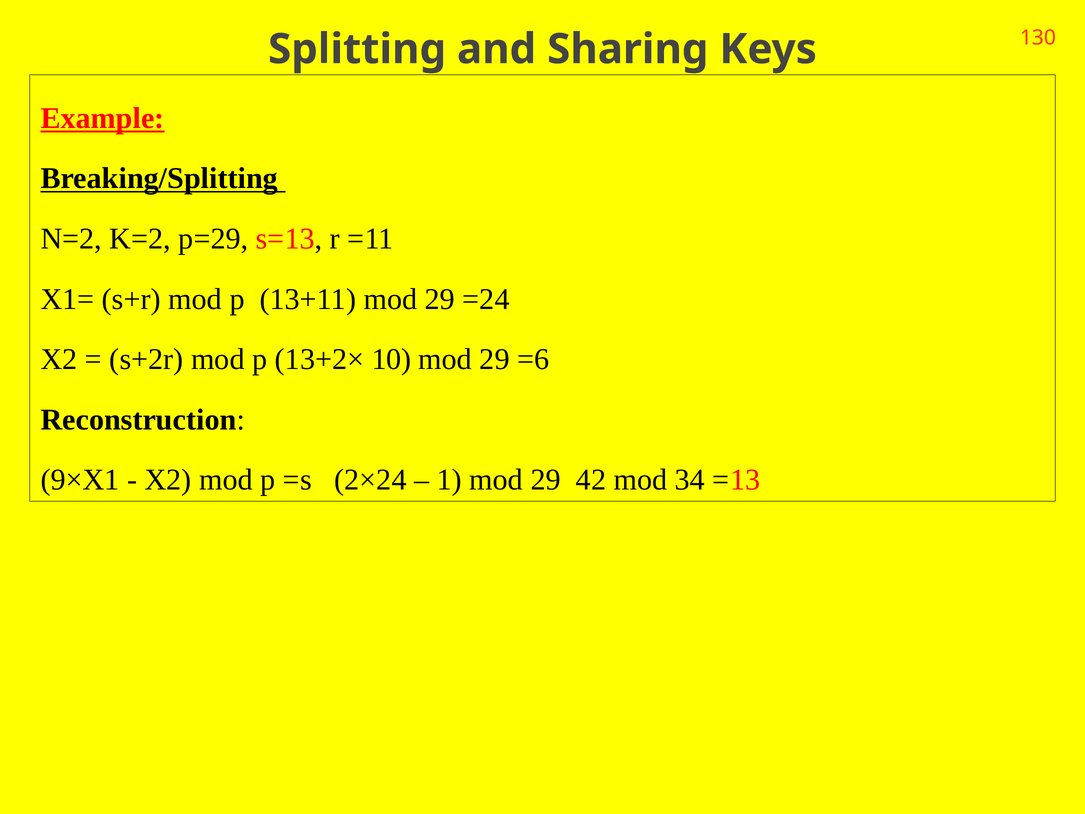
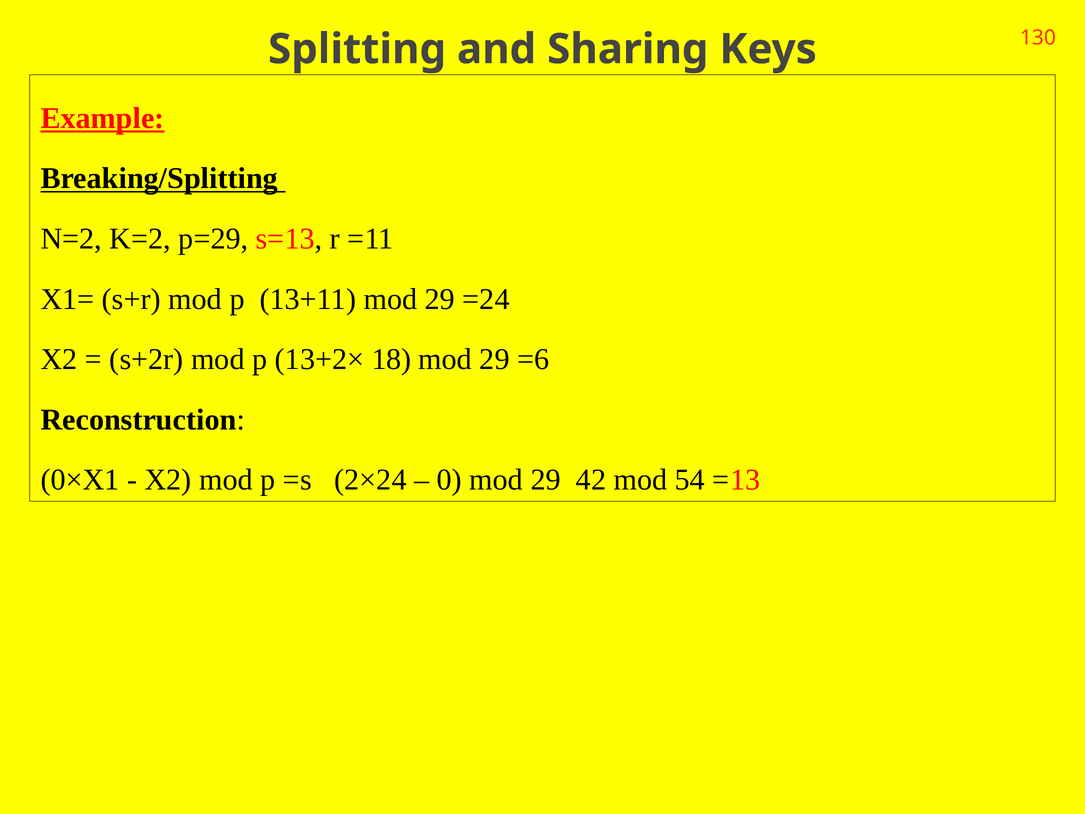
10: 10 -> 18
9×X1: 9×X1 -> 0×X1
1: 1 -> 0
34: 34 -> 54
